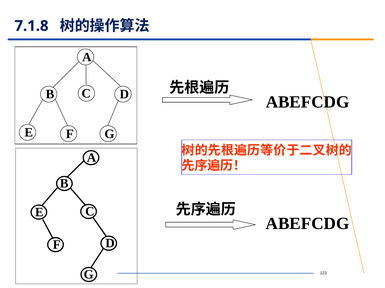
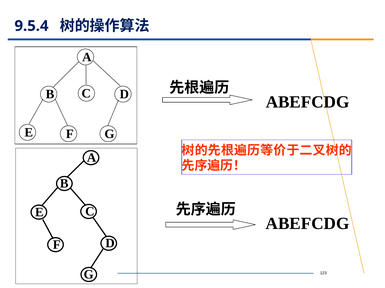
7.1.8: 7.1.8 -> 9.5.4
